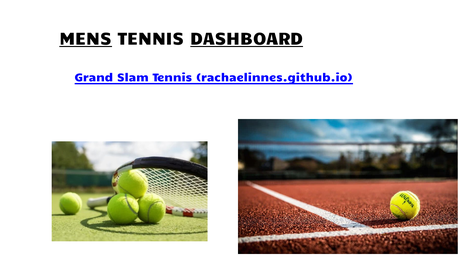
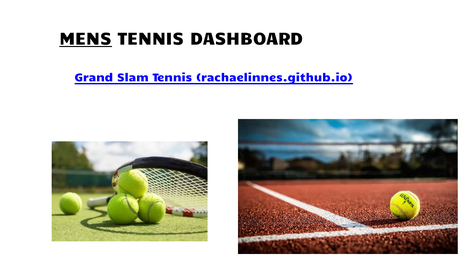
DASHBOARD underline: present -> none
